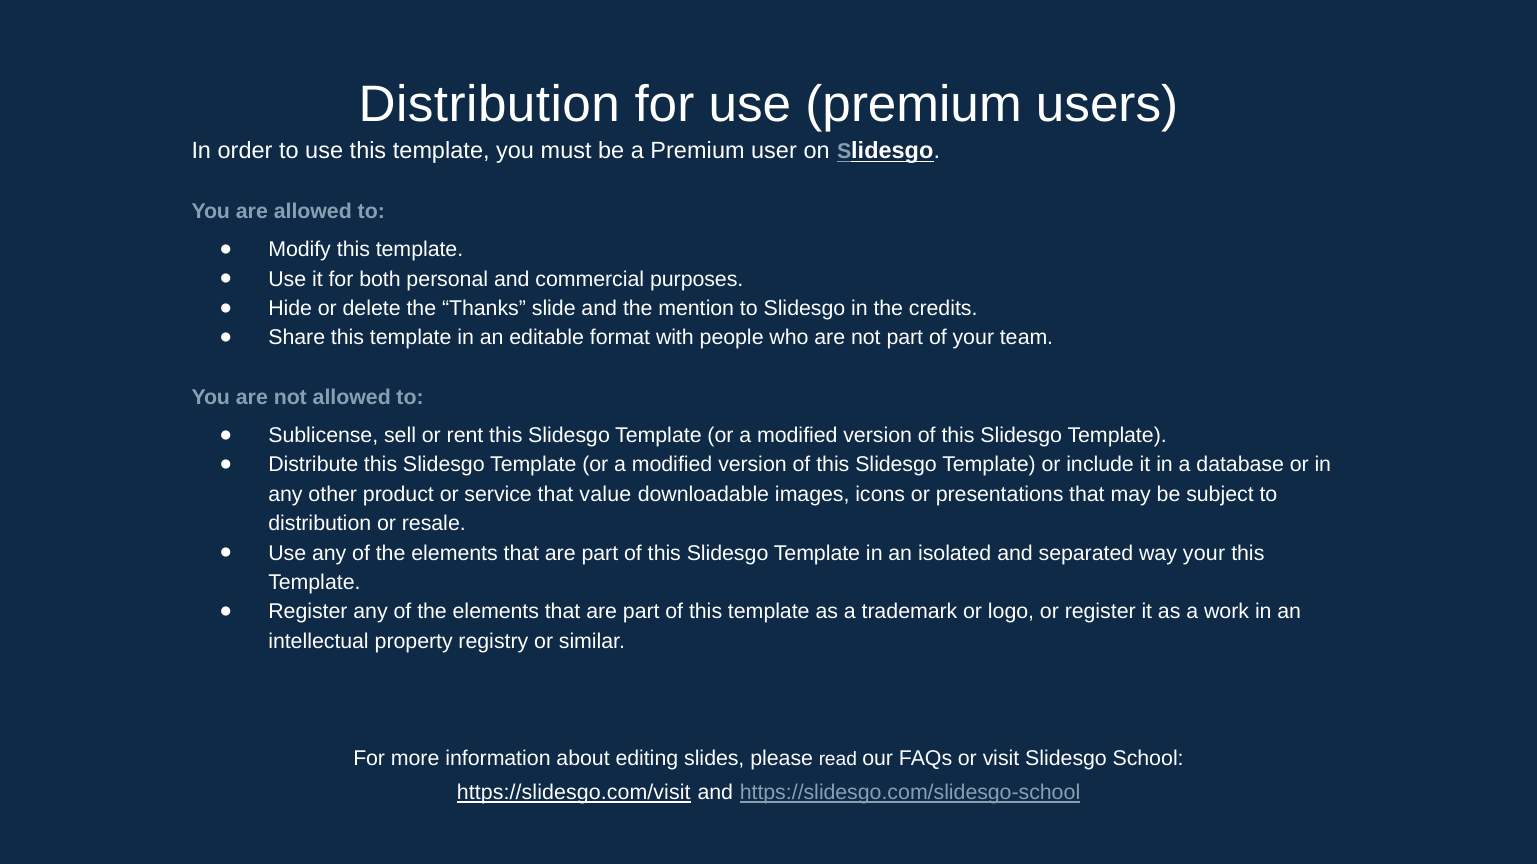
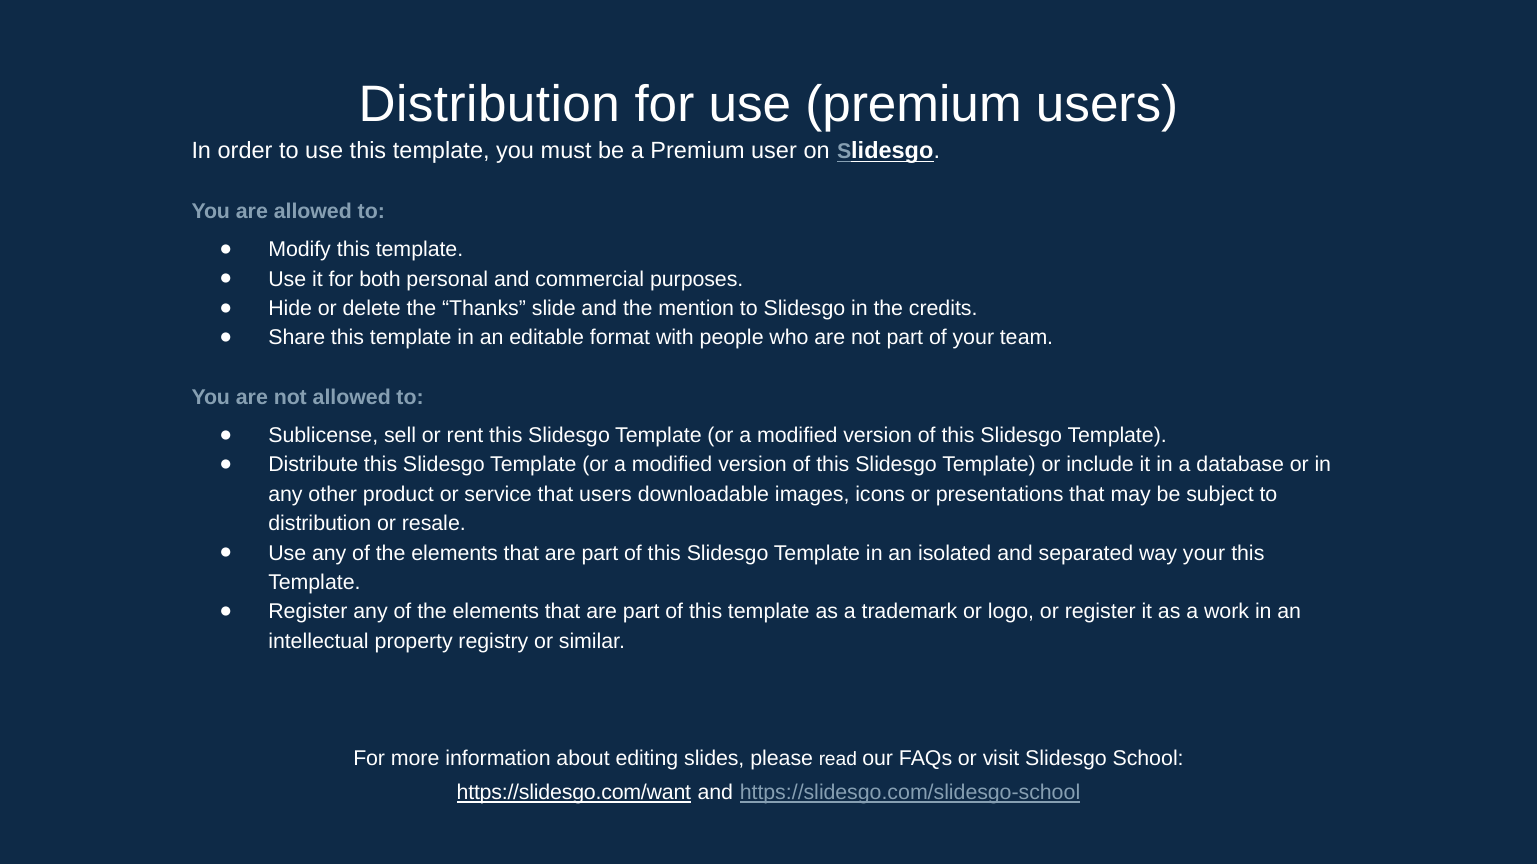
that value: value -> users
https://slidesgo.com/visit: https://slidesgo.com/visit -> https://slidesgo.com/want
